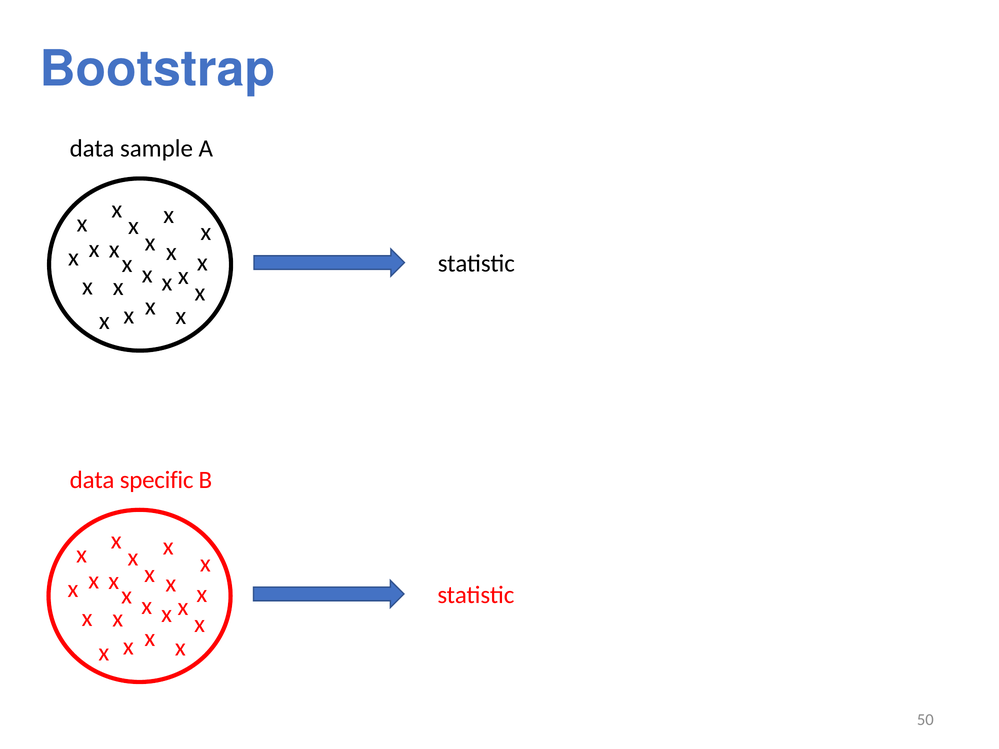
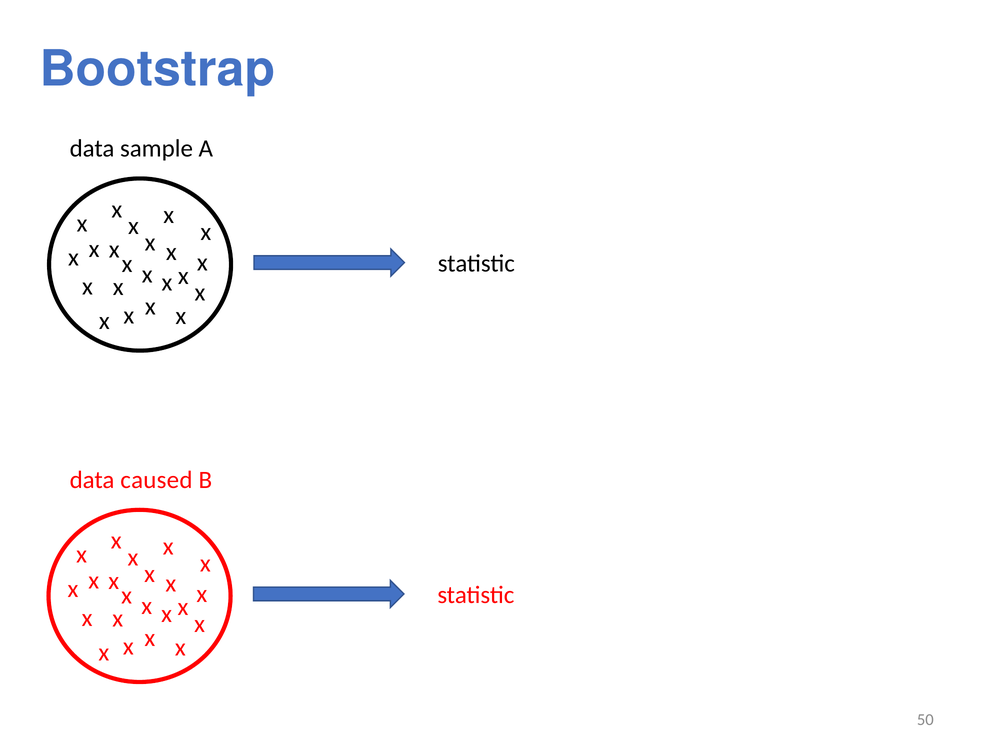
specific: specific -> caused
